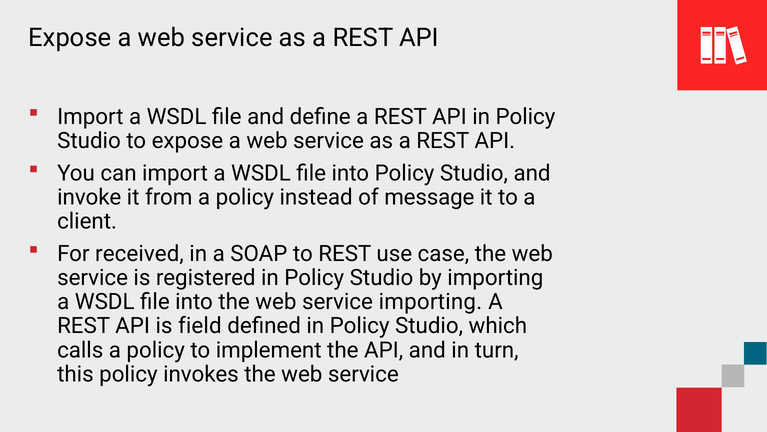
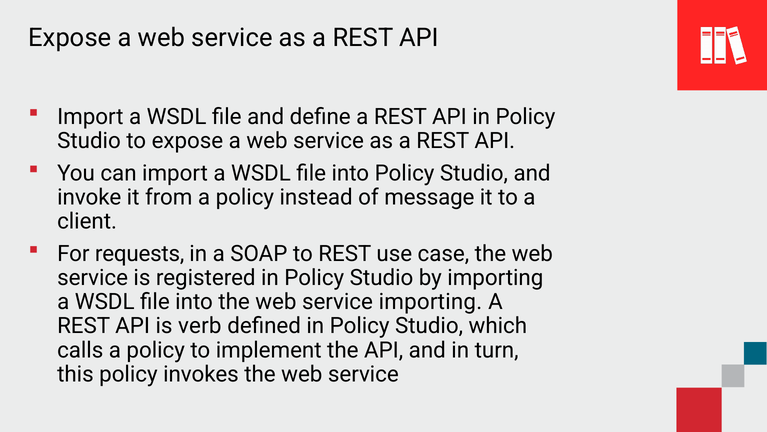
received: received -> requests
field: field -> verb
